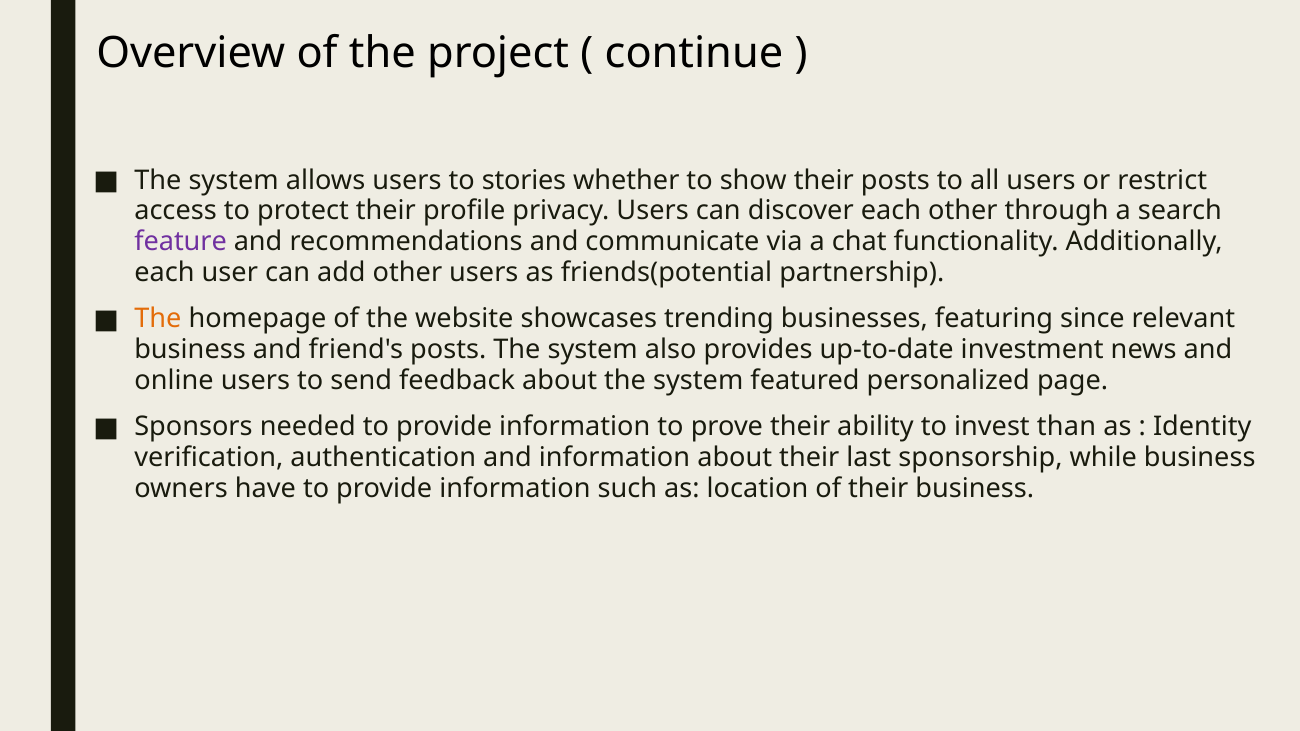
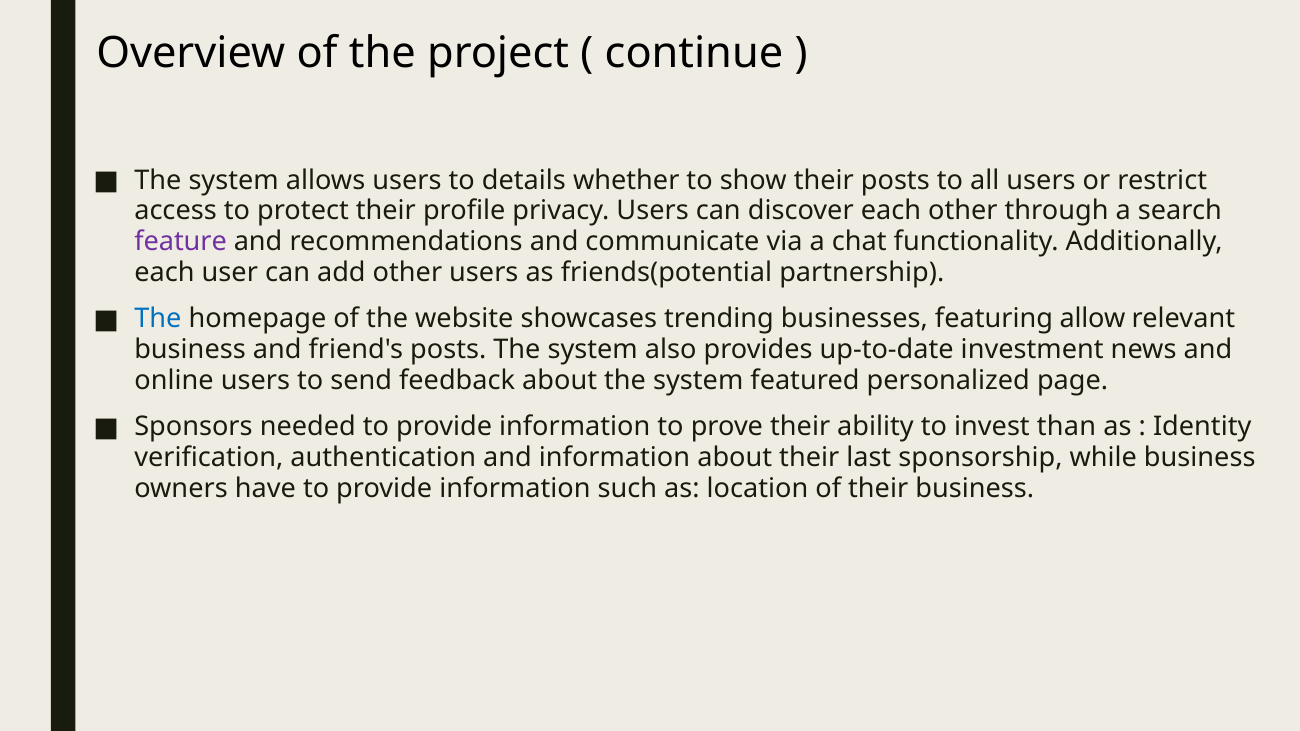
stories: stories -> details
The at (158, 319) colour: orange -> blue
since: since -> allow
